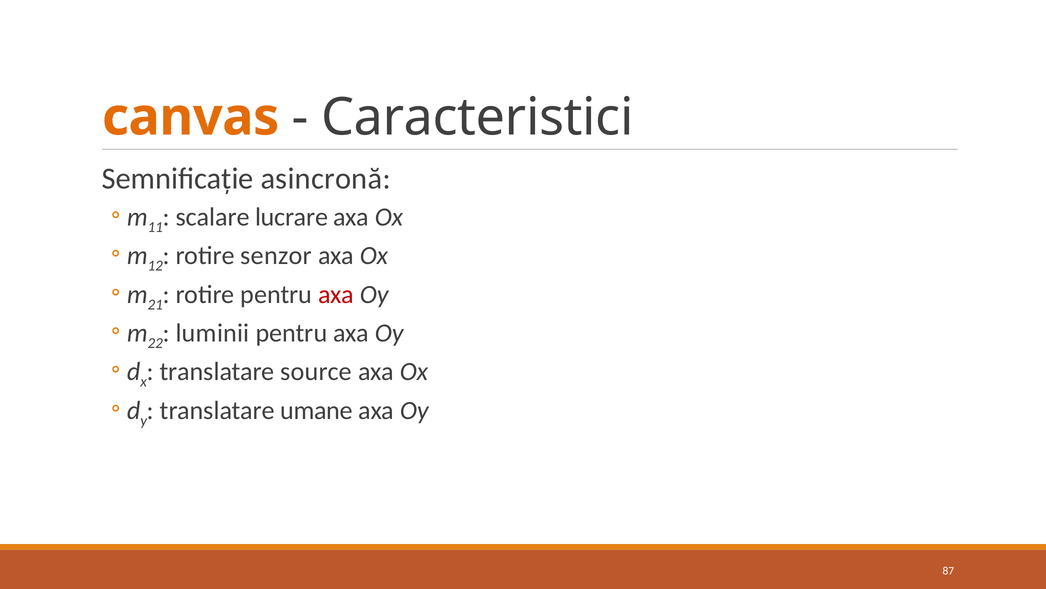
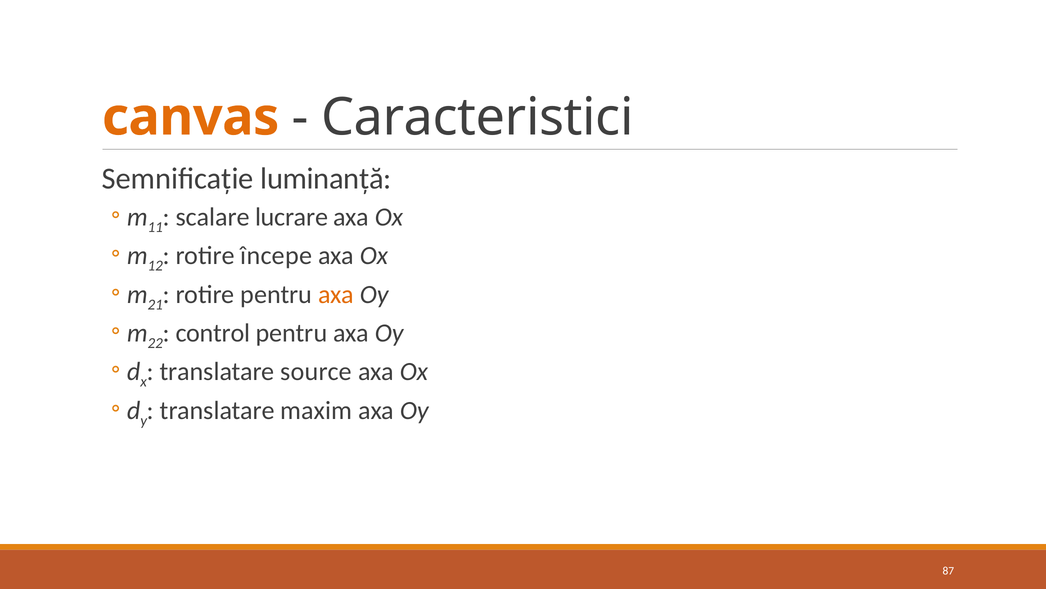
asincronă: asincronă -> luminanță
senzor: senzor -> începe
axa at (336, 294) colour: red -> orange
luminii: luminii -> control
umane: umane -> maxim
